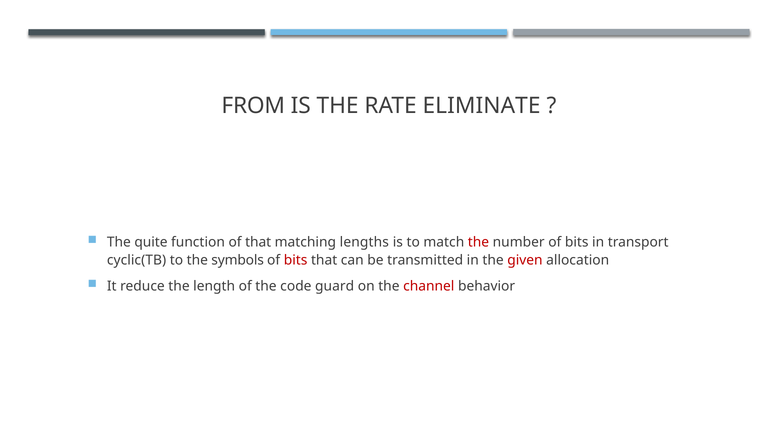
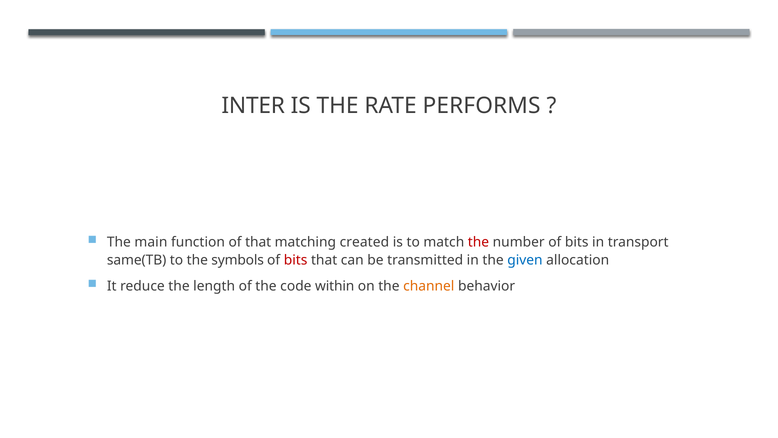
FROM: FROM -> INTER
ELIMINATE: ELIMINATE -> PERFORMS
quite: quite -> main
lengths: lengths -> created
cyclic(TB: cyclic(TB -> same(TB
given colour: red -> blue
guard: guard -> within
channel colour: red -> orange
